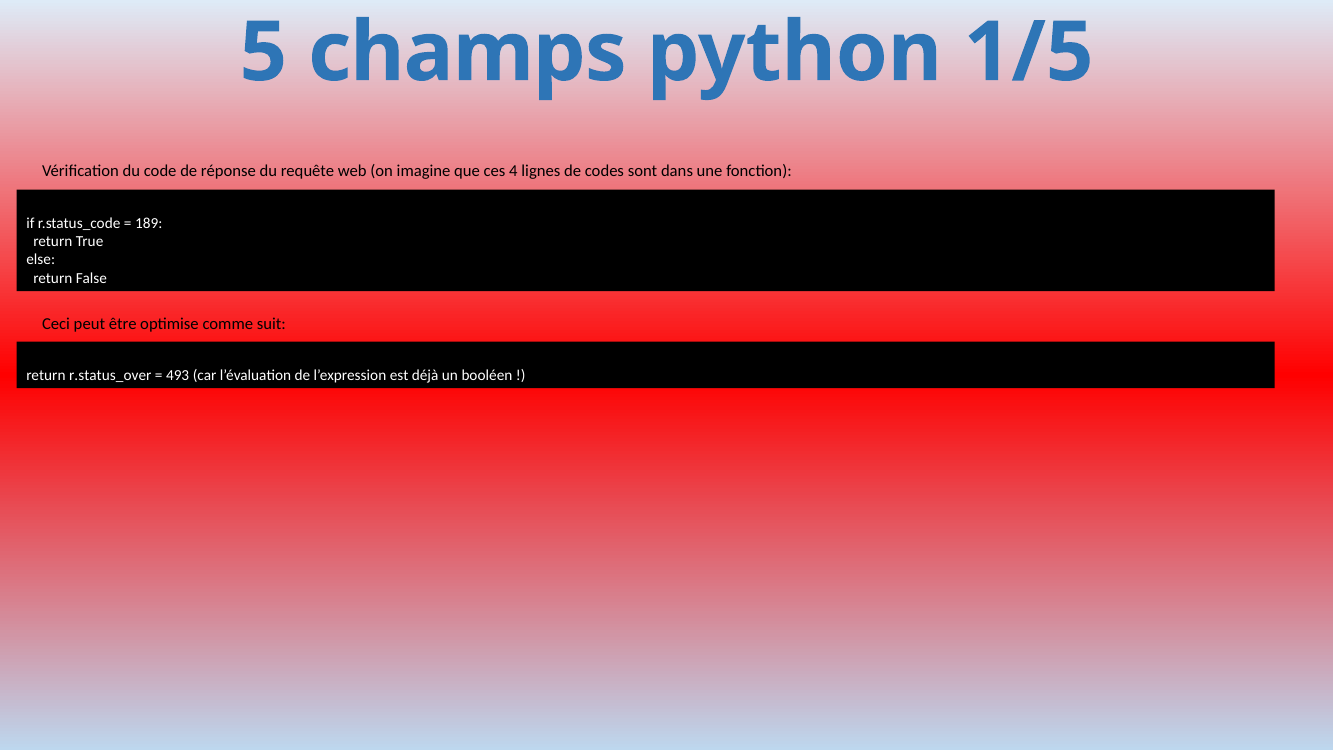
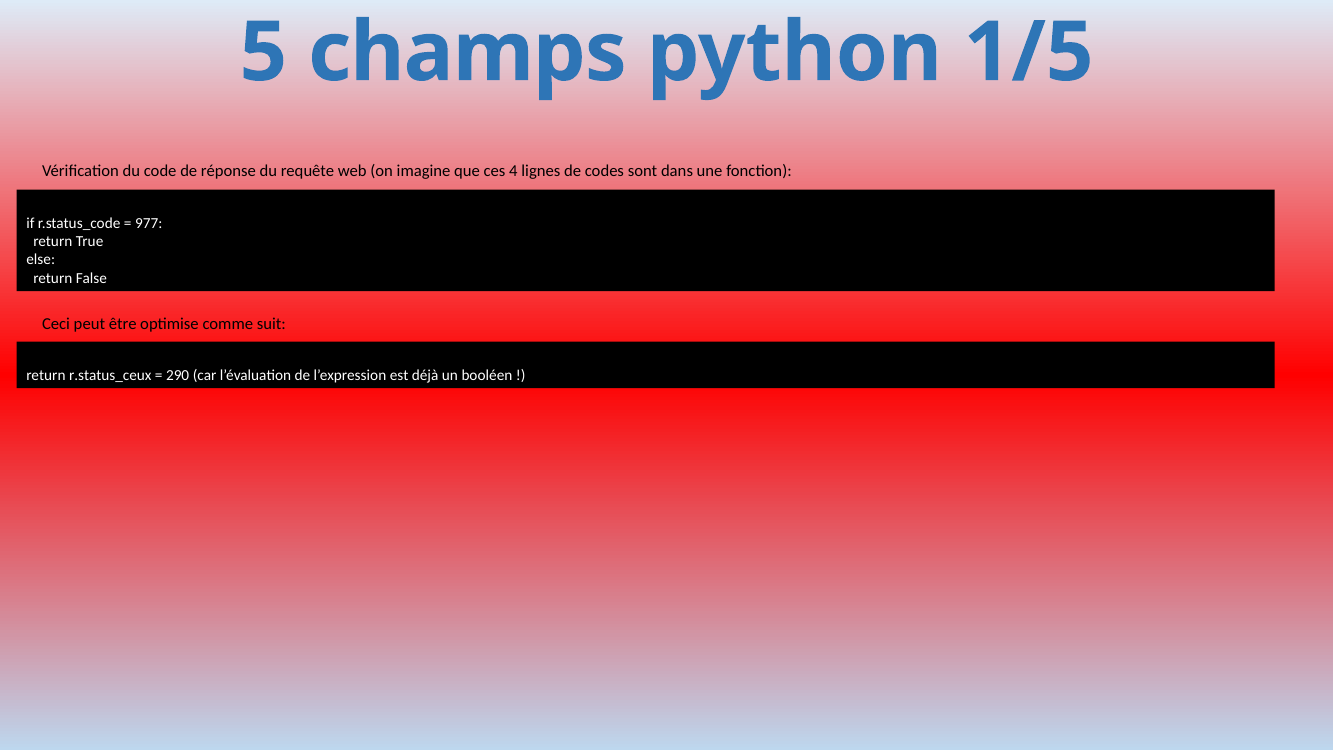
189: 189 -> 977
r.status_over: r.status_over -> r.status_ceux
493: 493 -> 290
